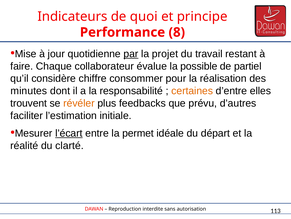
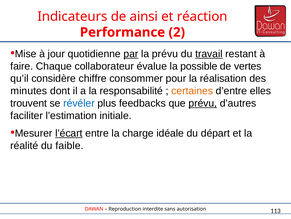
quoi: quoi -> ainsi
principe: principe -> réaction
8: 8 -> 2
la projet: projet -> prévu
travail underline: none -> present
partiel: partiel -> vertes
révéler colour: orange -> blue
prévu at (203, 103) underline: none -> present
permet: permet -> charge
clarté: clarté -> faible
